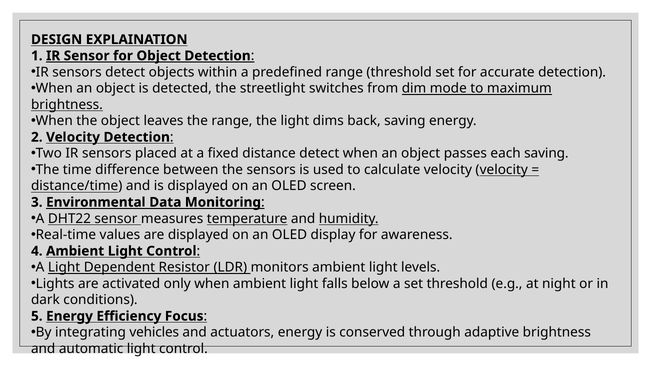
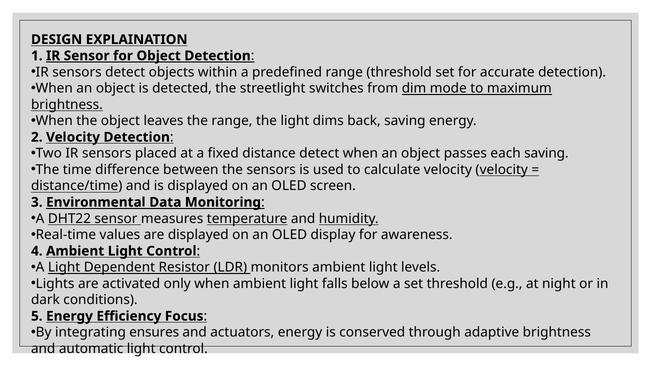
vehicles: vehicles -> ensures
